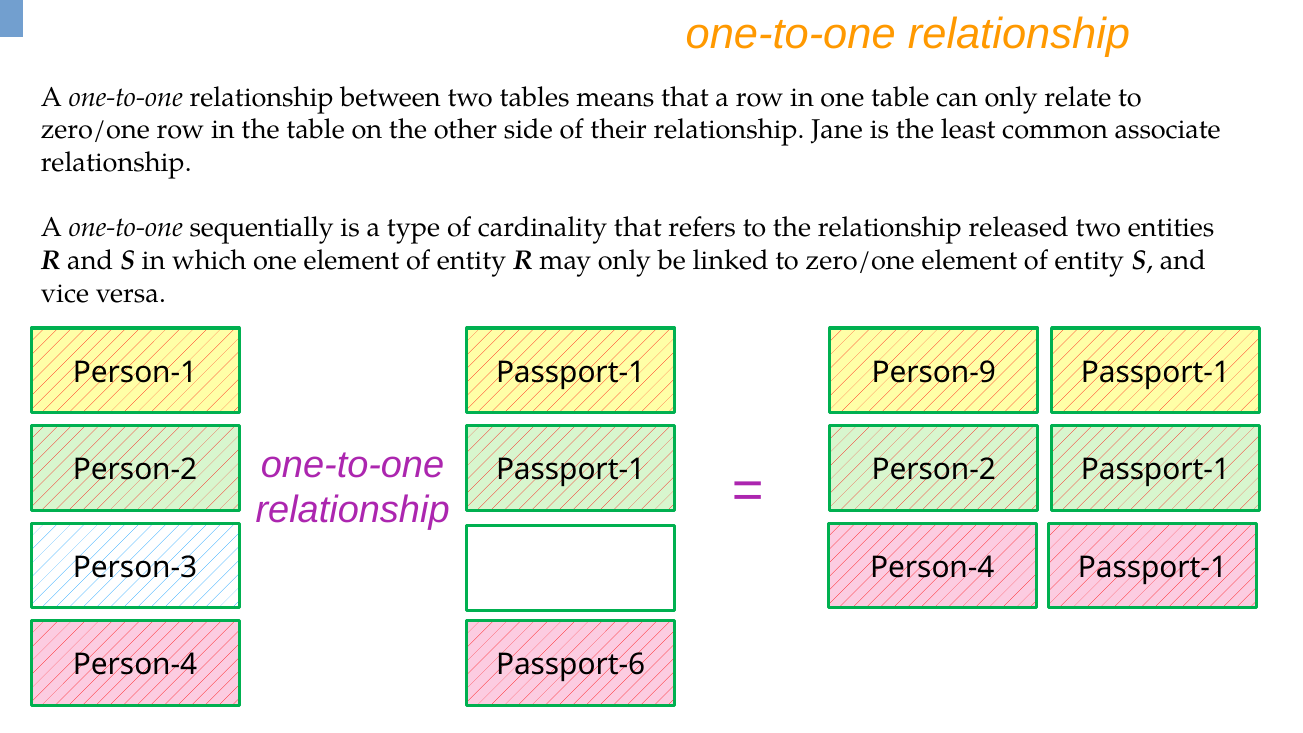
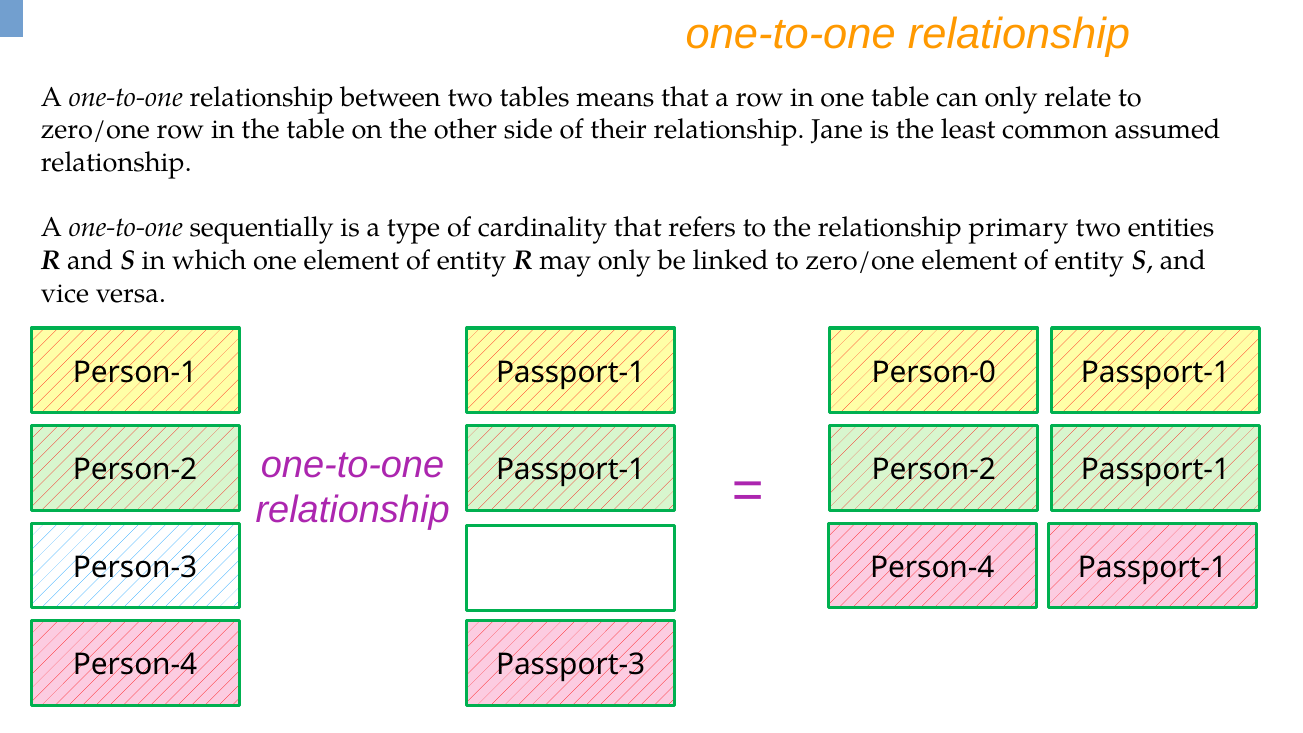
associate: associate -> assumed
released: released -> primary
Person-9: Person-9 -> Person-0
Passport-6: Passport-6 -> Passport-3
